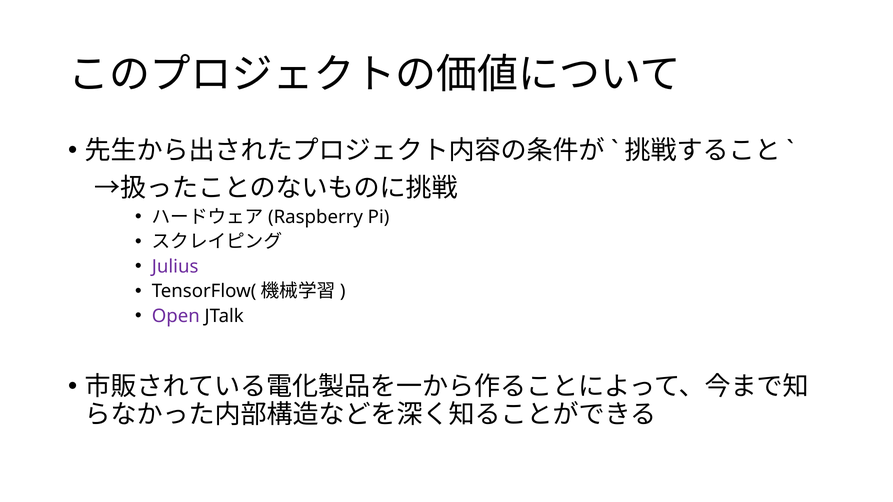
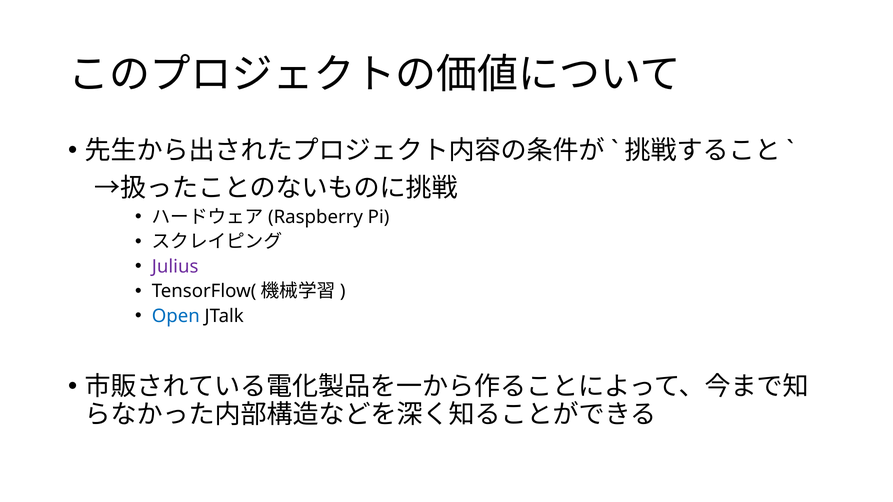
Open colour: purple -> blue
